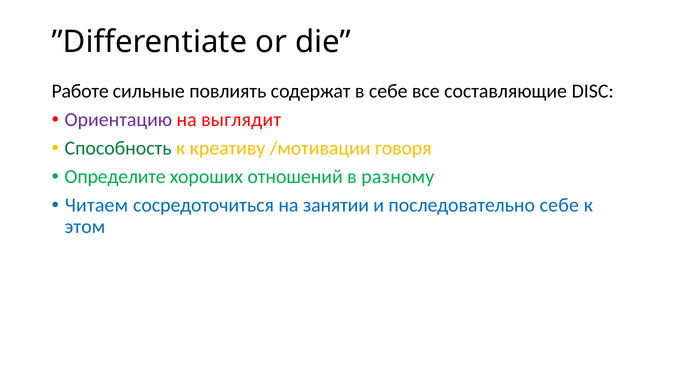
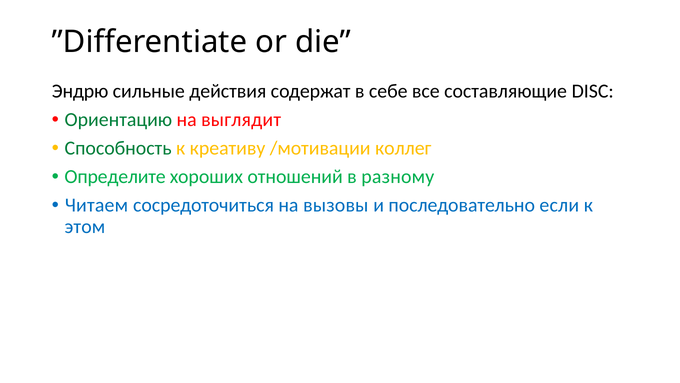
Работе: Работе -> Эндрю
повлиять: повлиять -> действия
Ориентацию colour: purple -> green
говоря: говоря -> коллег
занятии: занятии -> вызовы
последовательно себе: себе -> если
